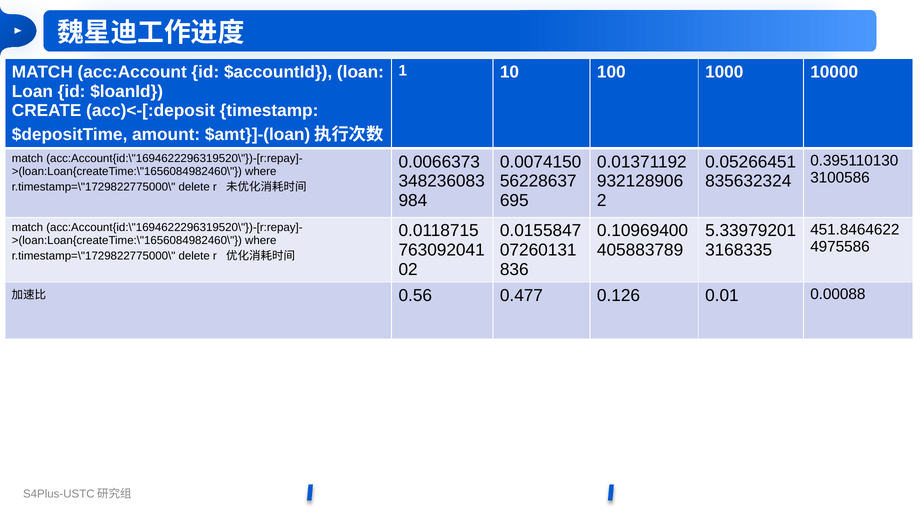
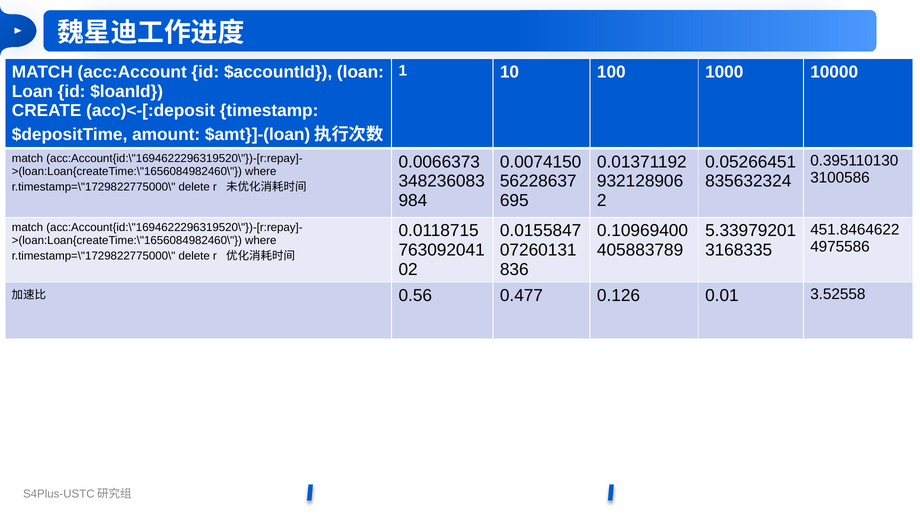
0.00088: 0.00088 -> 3.52558
